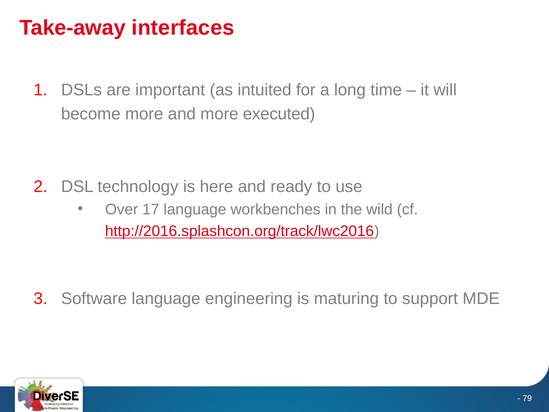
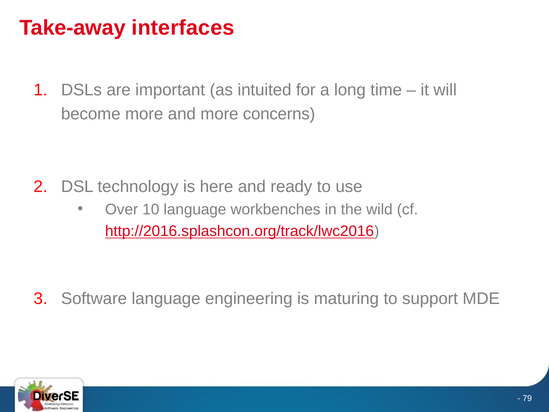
executed: executed -> concerns
17: 17 -> 10
